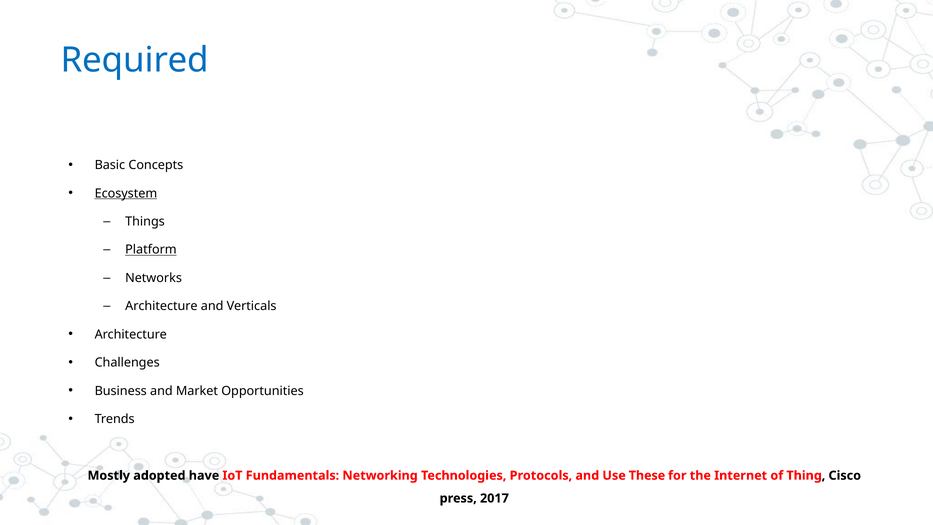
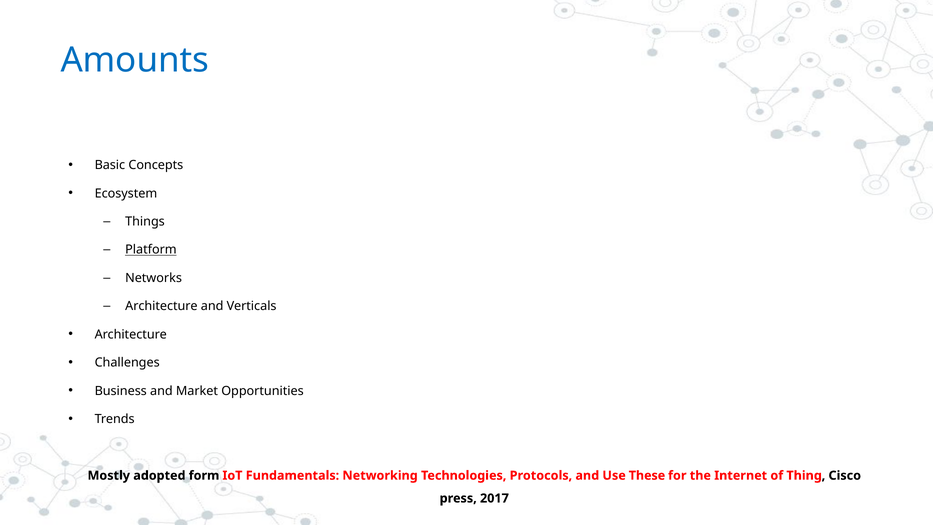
Required: Required -> Amounts
Ecosystem underline: present -> none
have: have -> form
